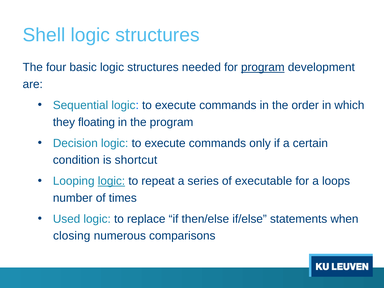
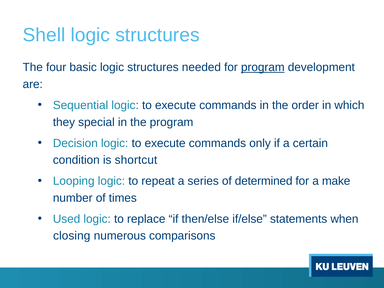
floating: floating -> special
logic at (111, 181) underline: present -> none
executable: executable -> determined
loops: loops -> make
